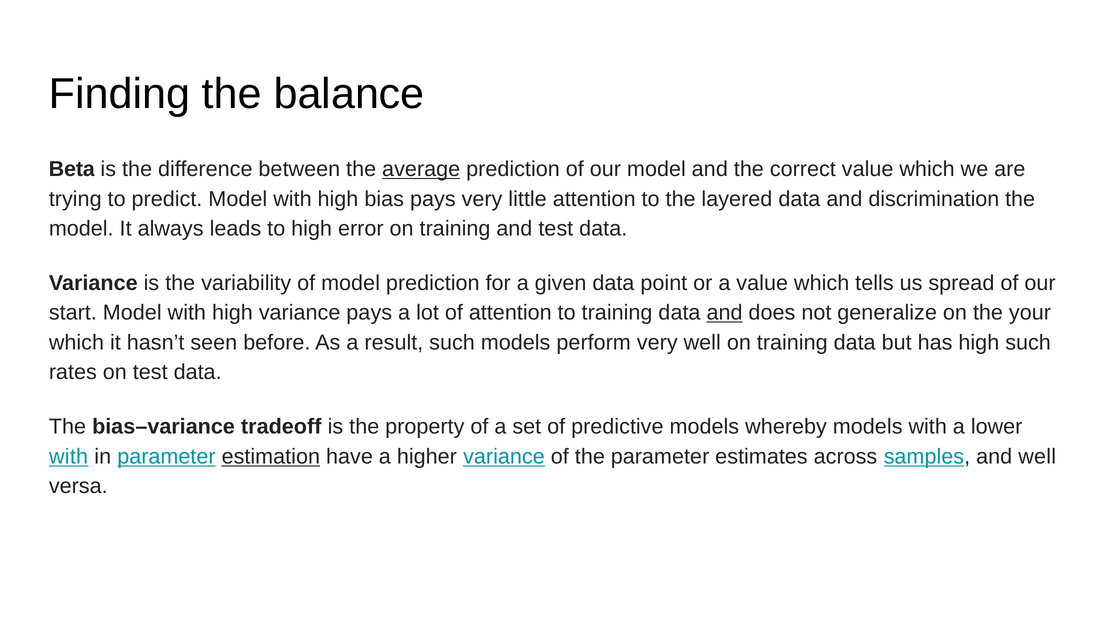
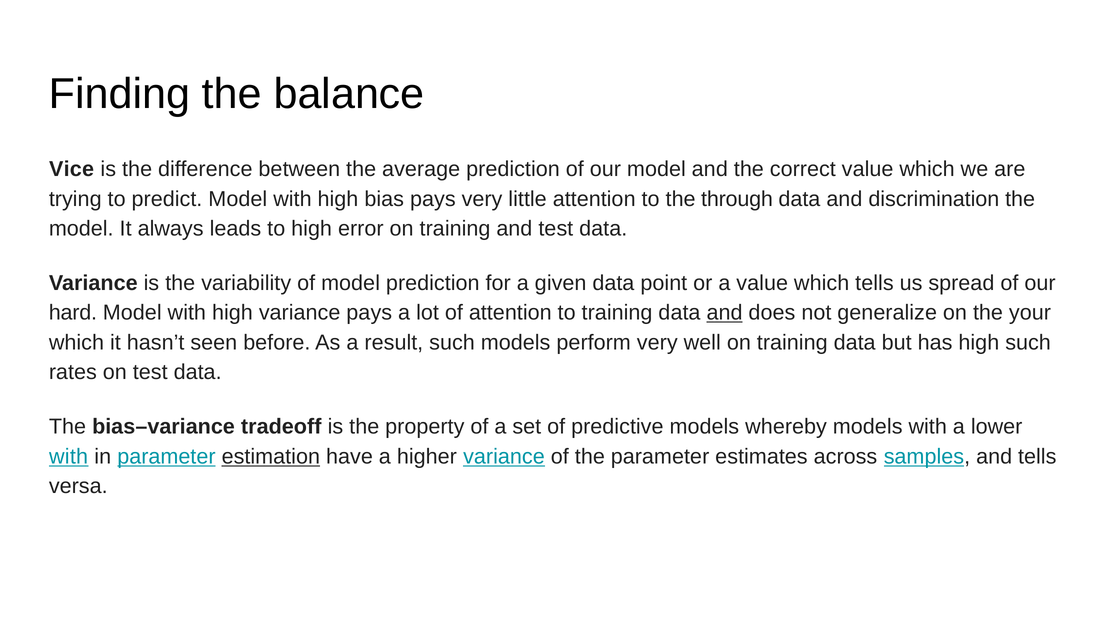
Beta: Beta -> Vice
average underline: present -> none
layered: layered -> through
start: start -> hard
and well: well -> tells
